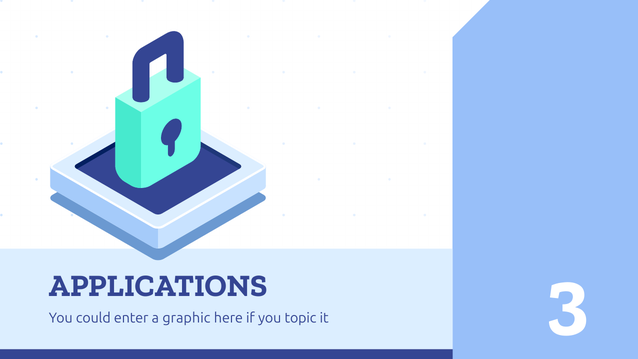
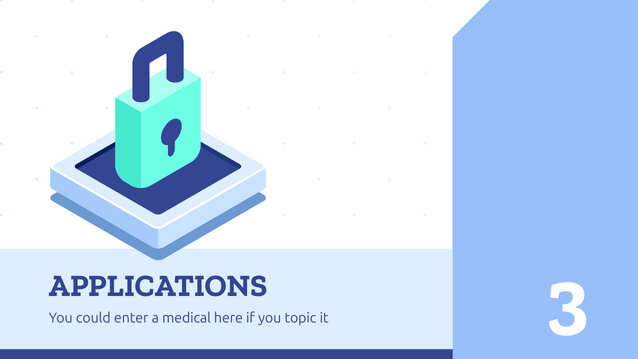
graphic: graphic -> medical
